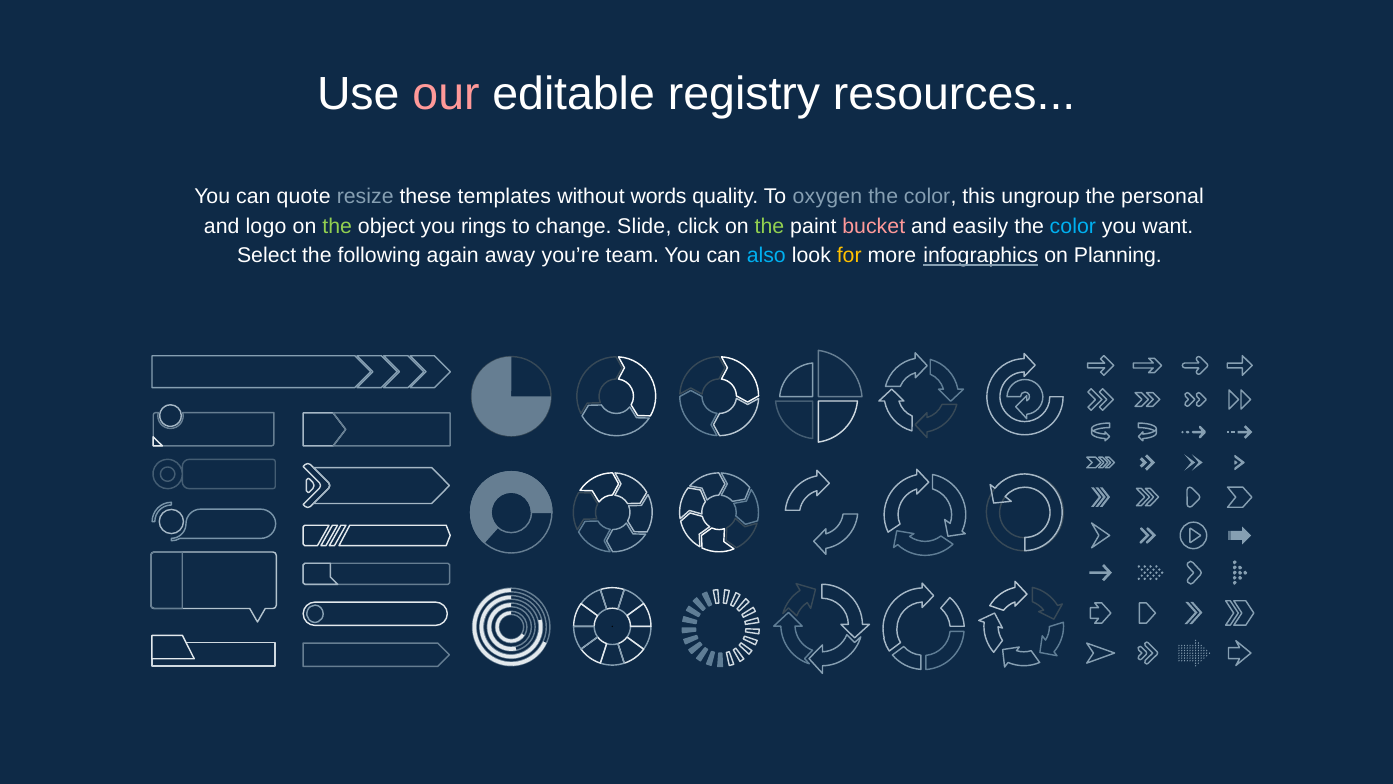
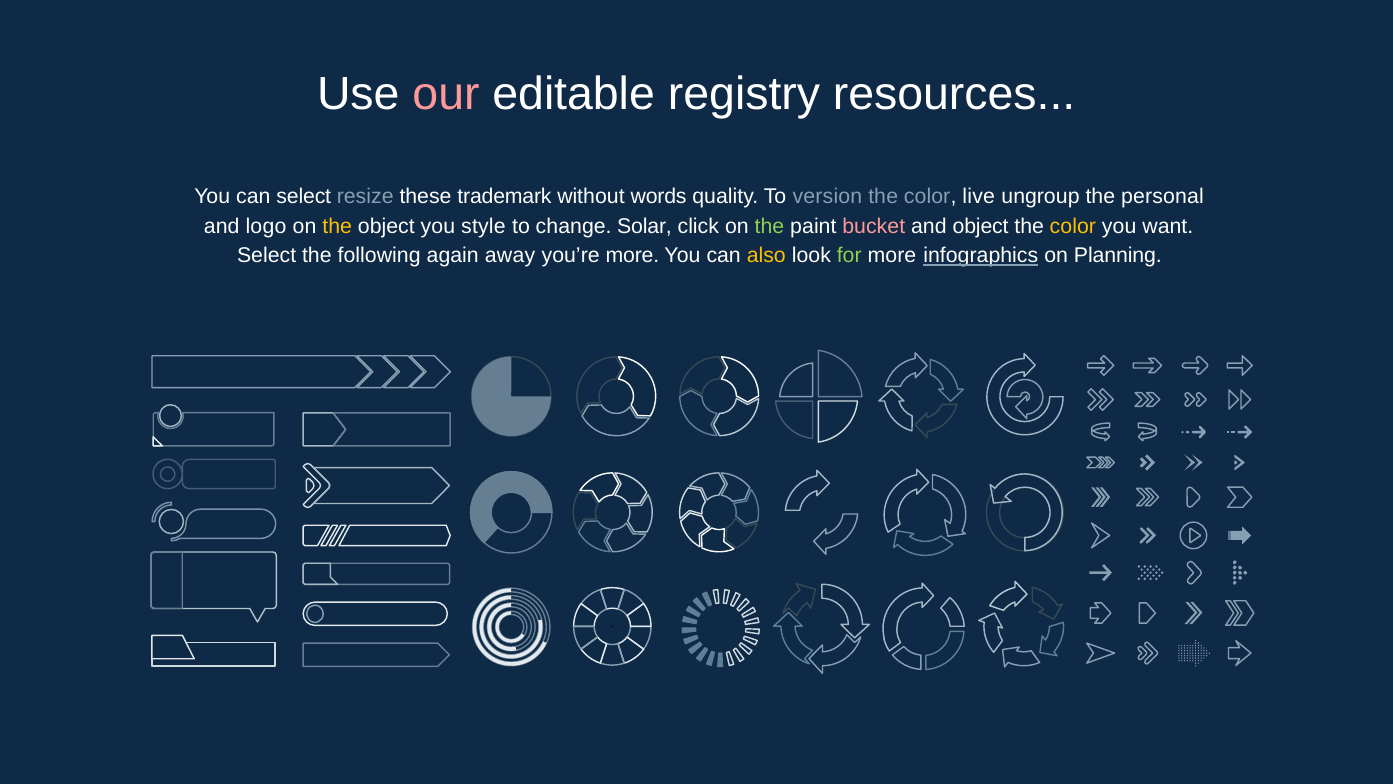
can quote: quote -> select
templates: templates -> trademark
oxygen: oxygen -> version
this: this -> live
the at (337, 226) colour: light green -> yellow
rings: rings -> style
Slide: Slide -> Solar
and easily: easily -> object
color at (1073, 226) colour: light blue -> yellow
you’re team: team -> more
also colour: light blue -> yellow
for colour: yellow -> light green
